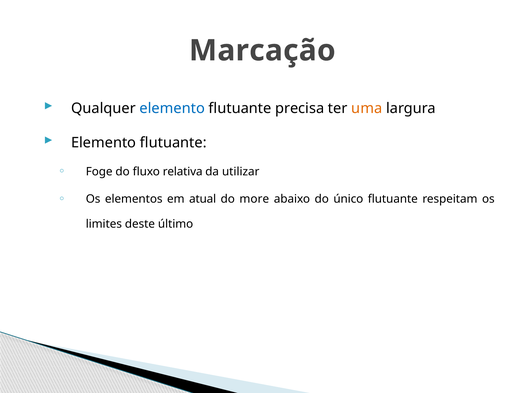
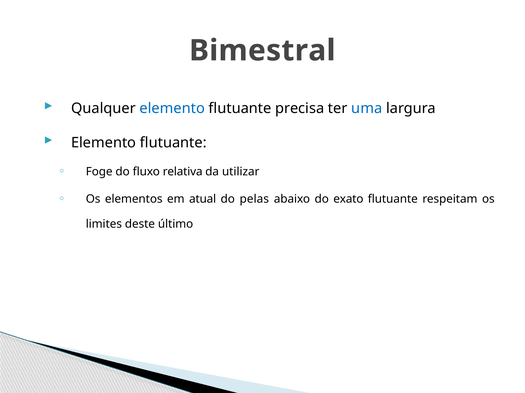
Marcação: Marcação -> Bimestral
uma colour: orange -> blue
more: more -> pelas
único: único -> exato
